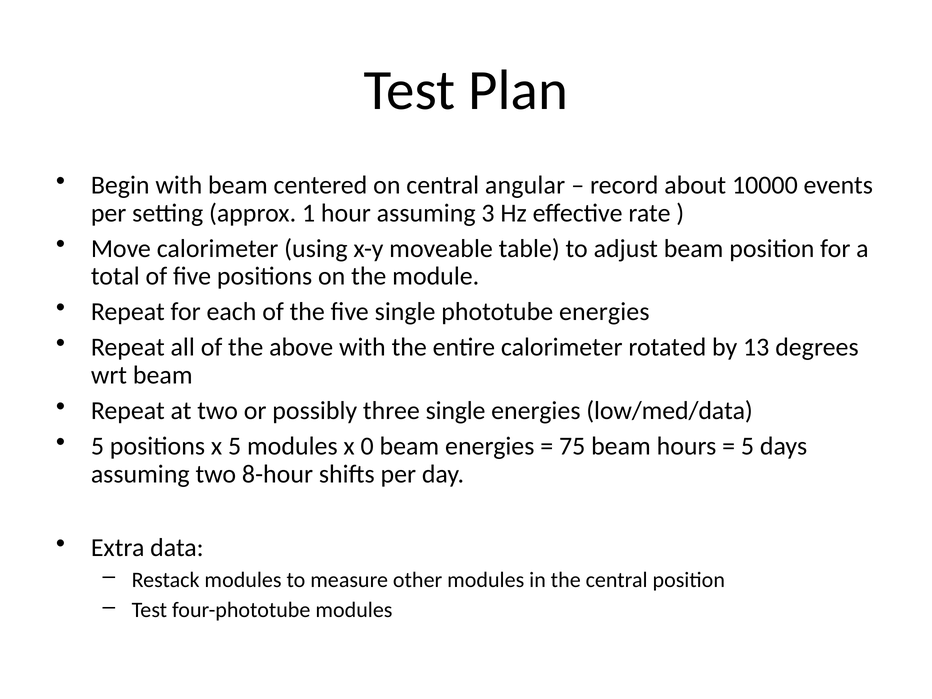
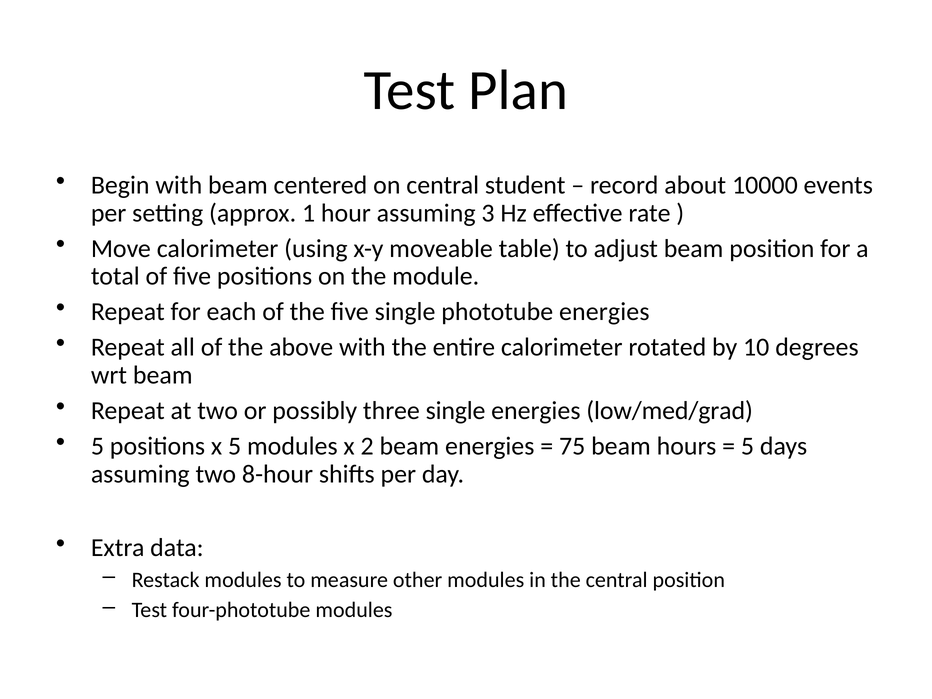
angular: angular -> student
13: 13 -> 10
low/med/data: low/med/data -> low/med/grad
0: 0 -> 2
